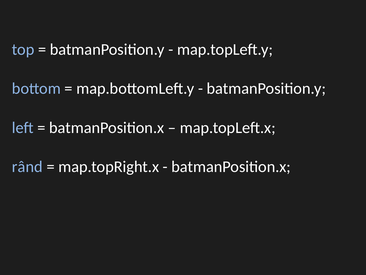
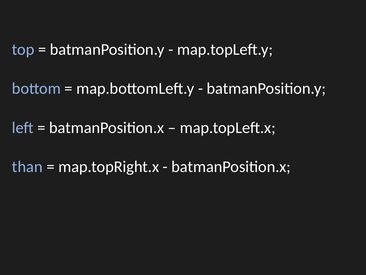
rând: rând -> than
